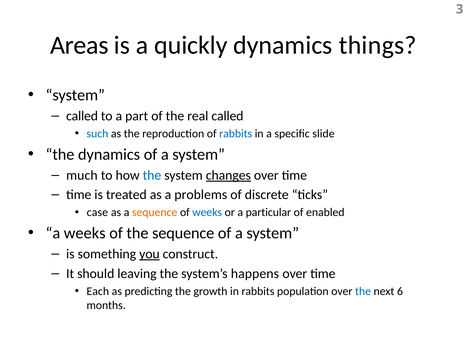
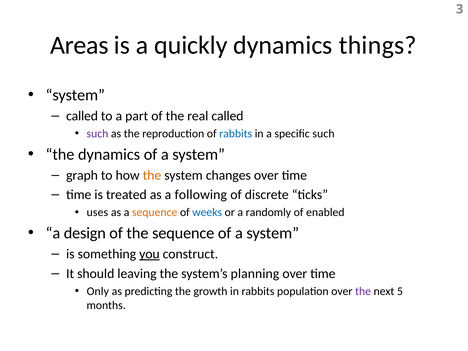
such at (97, 134) colour: blue -> purple
specific slide: slide -> such
much: much -> graph
the at (152, 175) colour: blue -> orange
changes underline: present -> none
problems: problems -> following
case: case -> uses
particular: particular -> randomly
a weeks: weeks -> design
happens: happens -> planning
Each: Each -> Only
the at (363, 291) colour: blue -> purple
6: 6 -> 5
